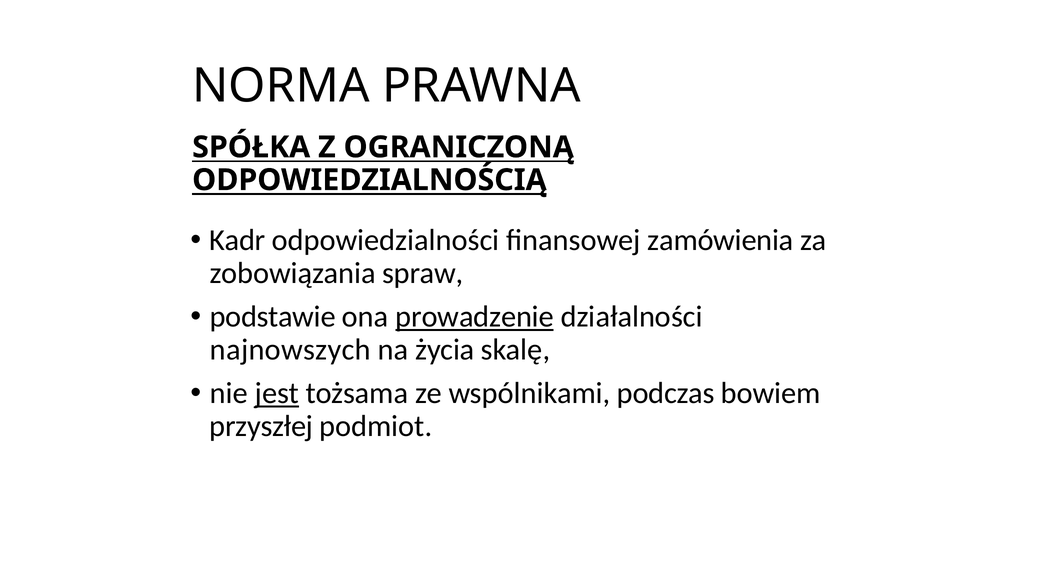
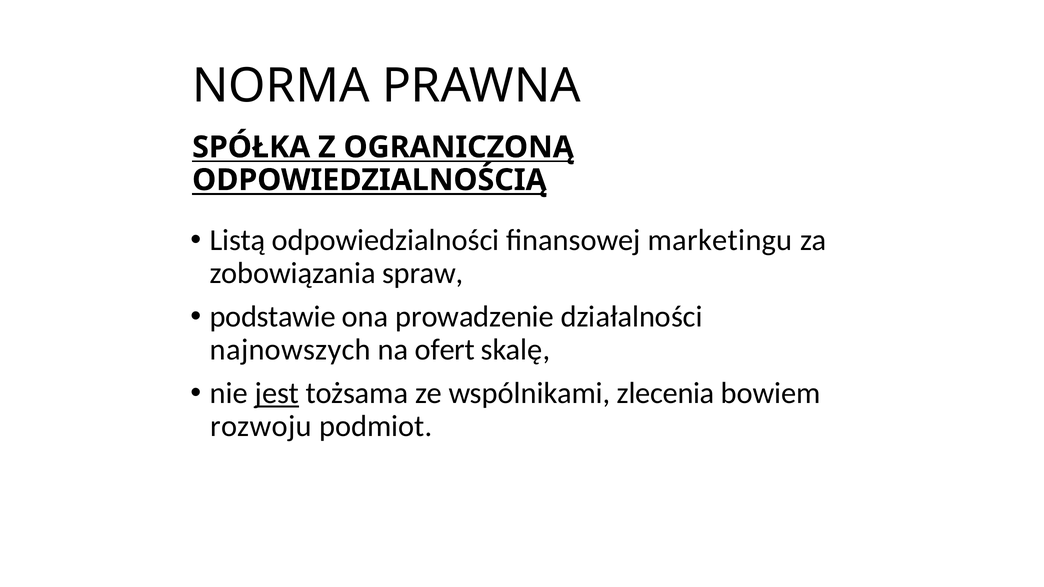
Kadr: Kadr -> Listą
zamówienia: zamówienia -> marketingu
prowadzenie underline: present -> none
życia: życia -> ofert
podczas: podczas -> zlecenia
przyszłej: przyszłej -> rozwoju
